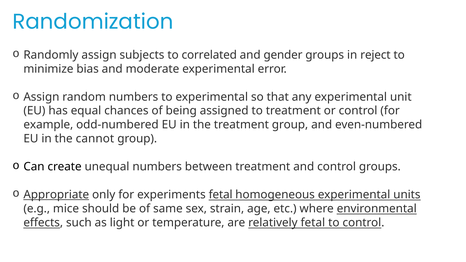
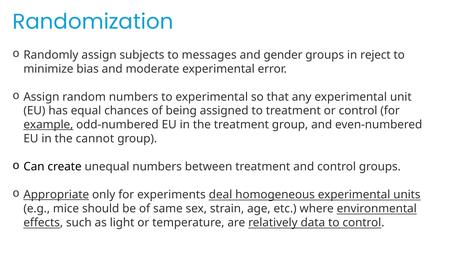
correlated: correlated -> messages
example underline: none -> present
experiments fetal: fetal -> deal
relatively fetal: fetal -> data
